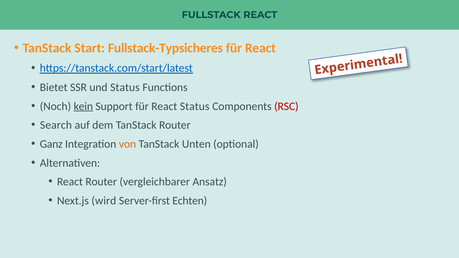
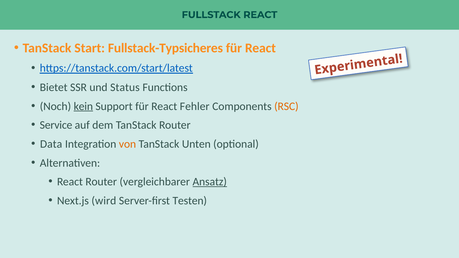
React Status: Status -> Fehler
RSC colour: red -> orange
Search: Search -> Service
Ganz: Ganz -> Data
Ansatz underline: none -> present
Echten: Echten -> Testen
